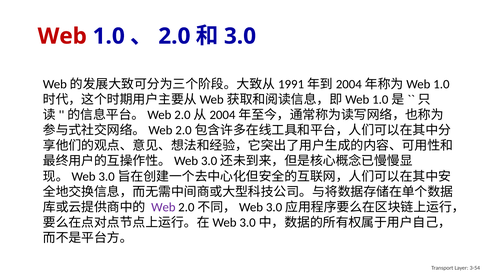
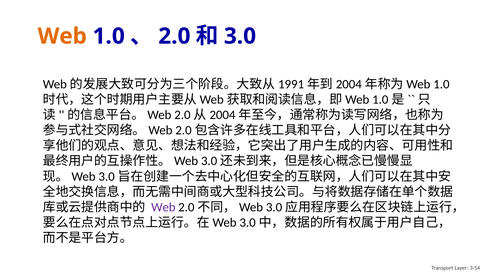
Web at (62, 36) colour: red -> orange
